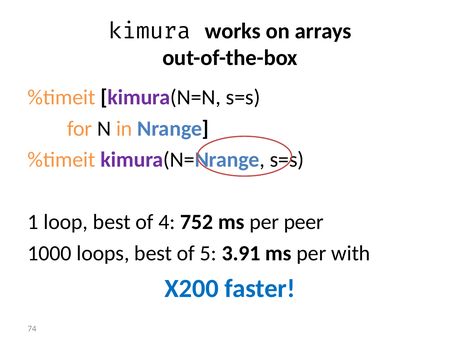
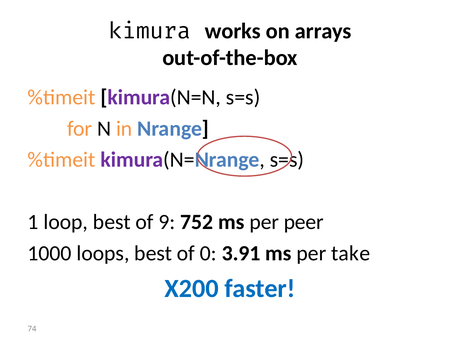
4: 4 -> 9
5: 5 -> 0
with: with -> take
